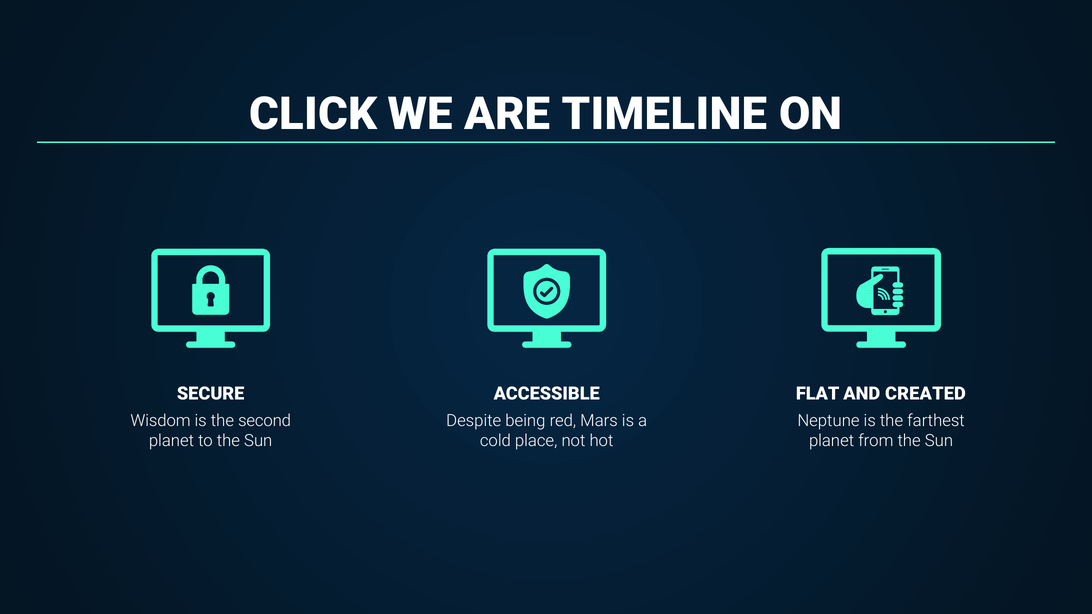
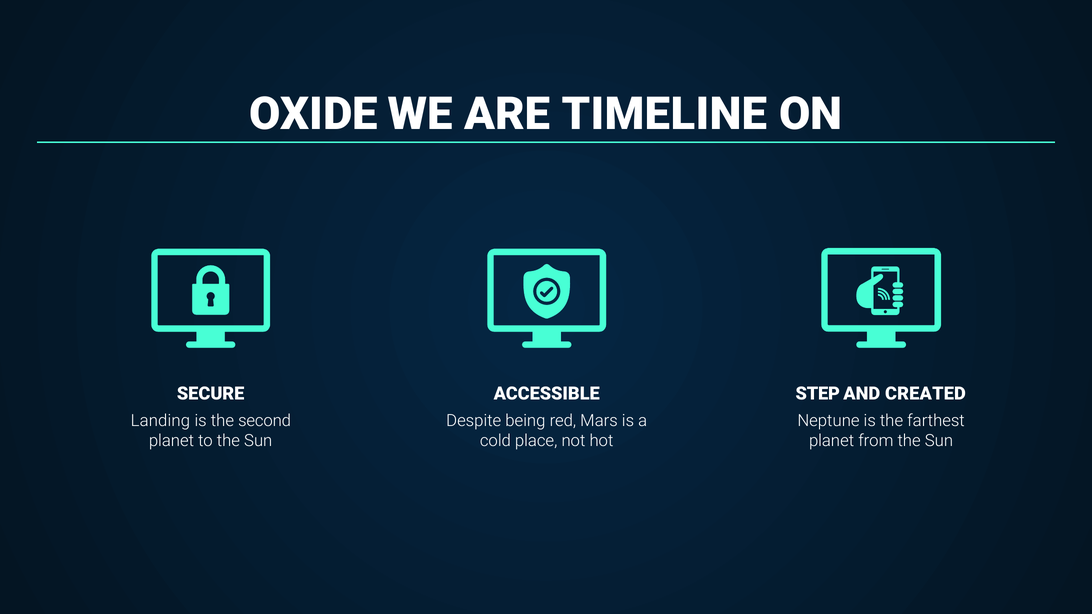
CLICK: CLICK -> OXIDE
FLAT: FLAT -> STEP
Wisdom: Wisdom -> Landing
